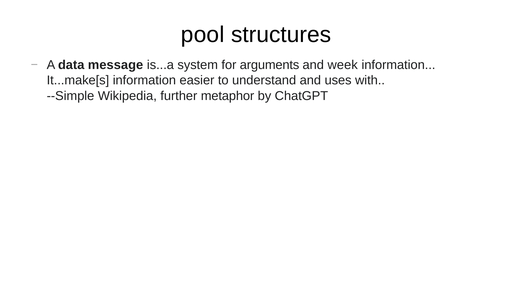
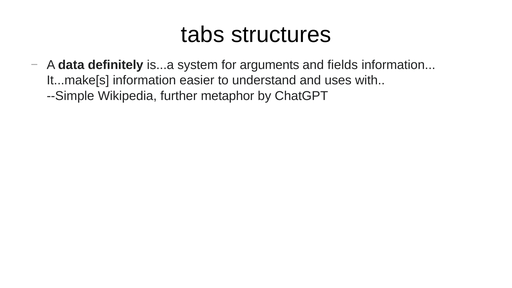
pool: pool -> tabs
message: message -> definitely
week: week -> fields
